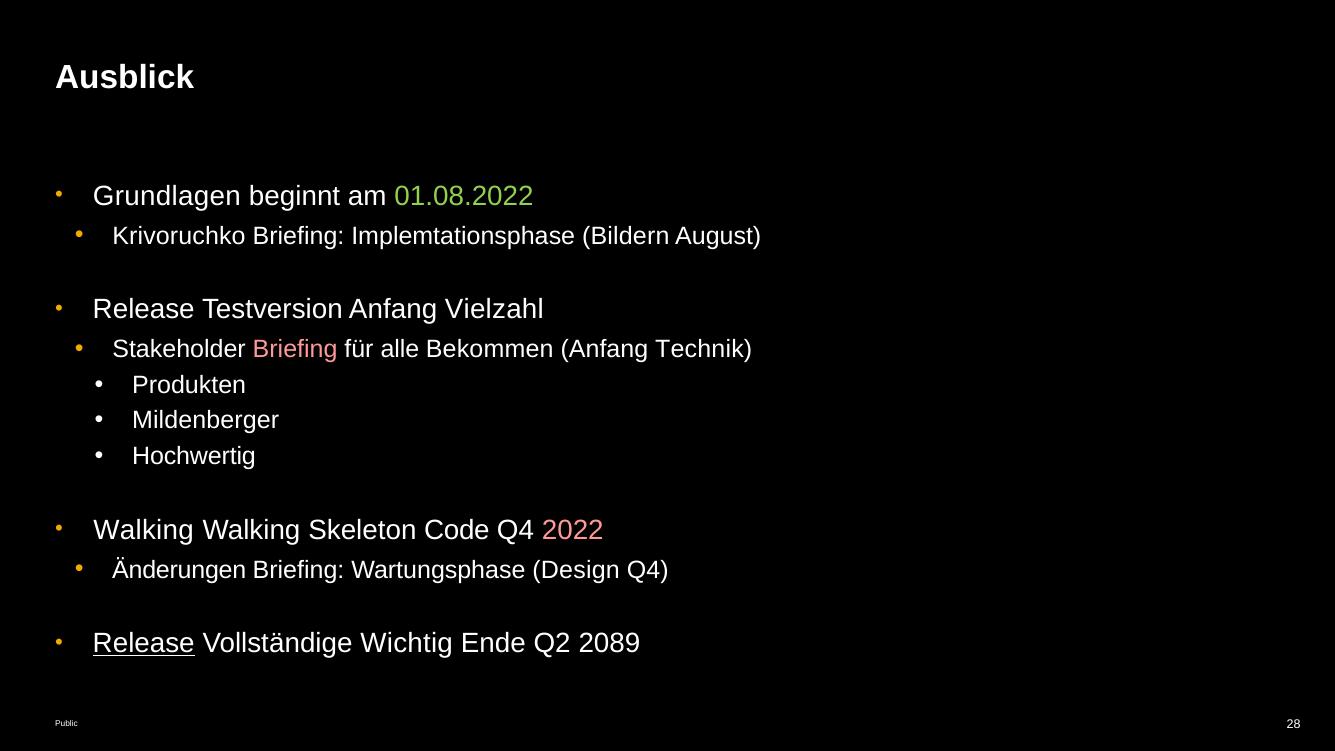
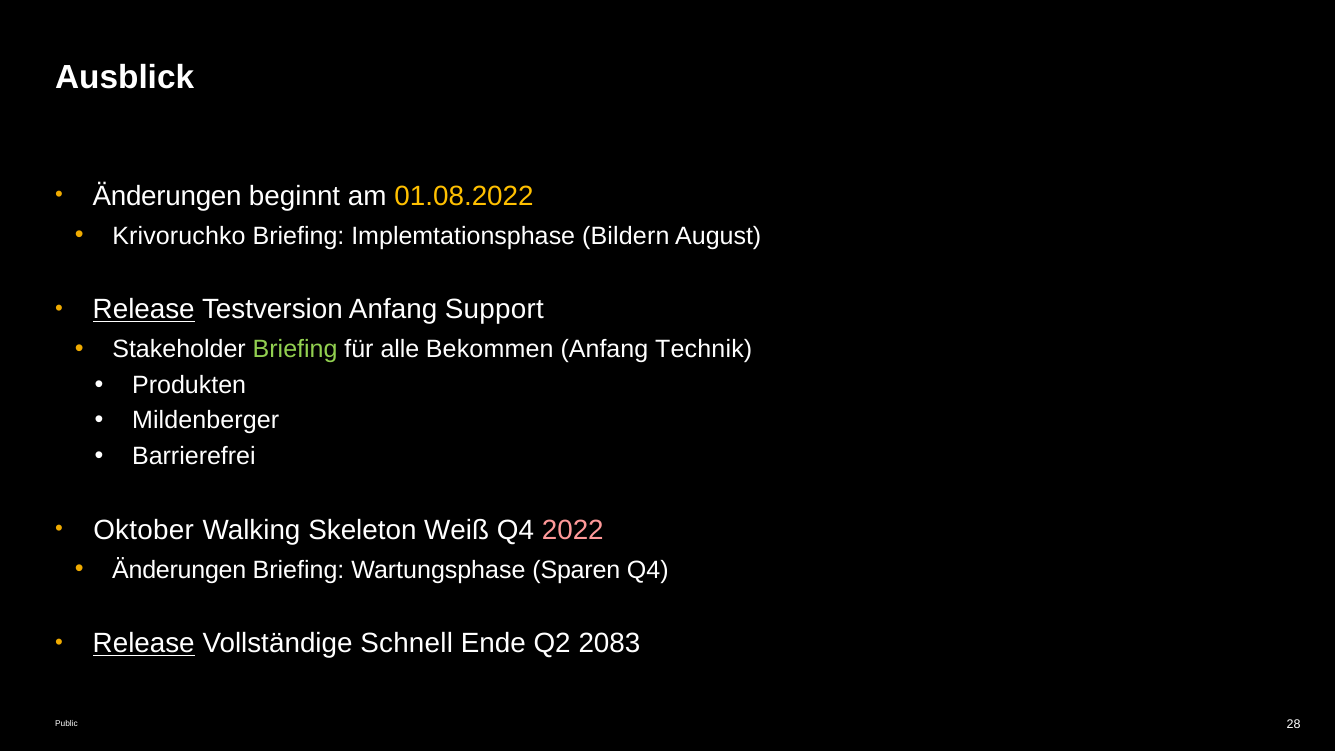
Grundlagen at (167, 196): Grundlagen -> Änderungen
01.08.2022 colour: light green -> yellow
Release at (144, 310) underline: none -> present
Vielzahl: Vielzahl -> Support
Briefing at (295, 349) colour: pink -> light green
Hochwertig: Hochwertig -> Barrierefrei
Walking at (144, 530): Walking -> Oktober
Code: Code -> Weiß
Design: Design -> Sparen
Wichtig: Wichtig -> Schnell
2089: 2089 -> 2083
